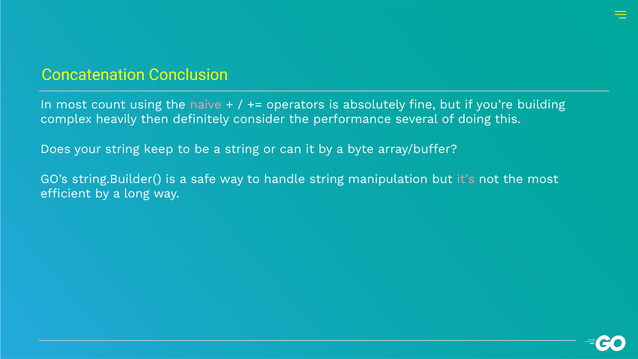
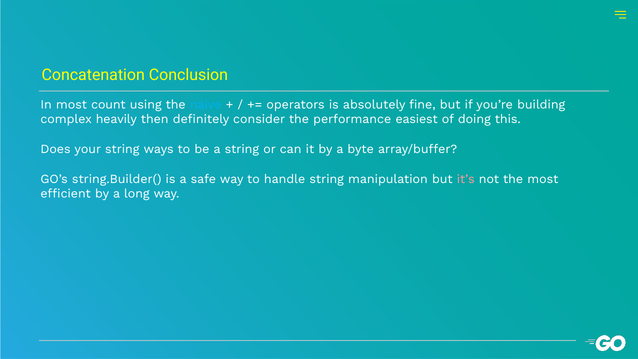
naive colour: pink -> light blue
several: several -> easiest
keep: keep -> ways
